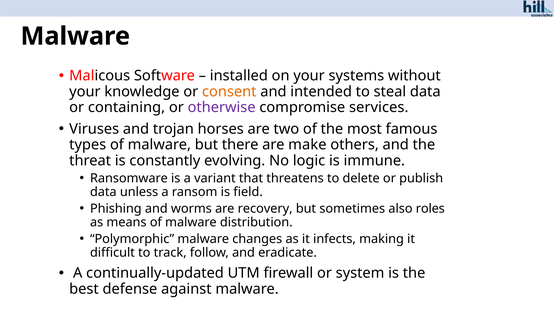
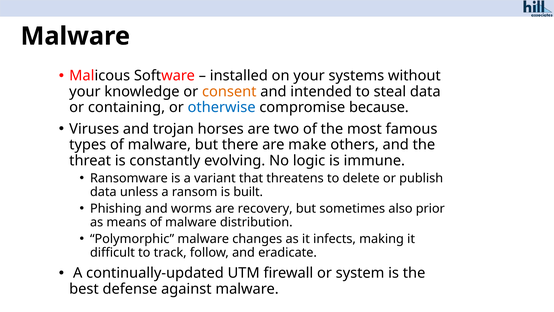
otherwise colour: purple -> blue
services: services -> because
field: field -> built
roles: roles -> prior
